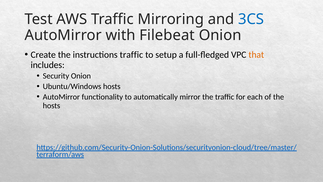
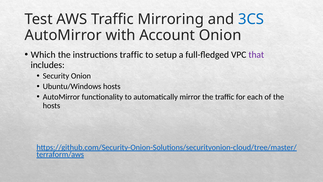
Filebeat: Filebeat -> Account
Create: Create -> Which
that colour: orange -> purple
